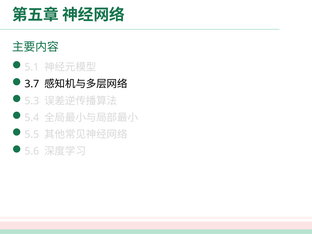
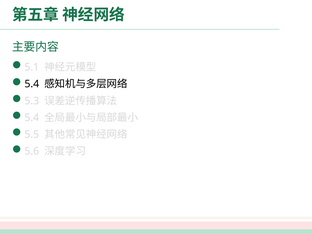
3.7 at (32, 84): 3.7 -> 5.4
